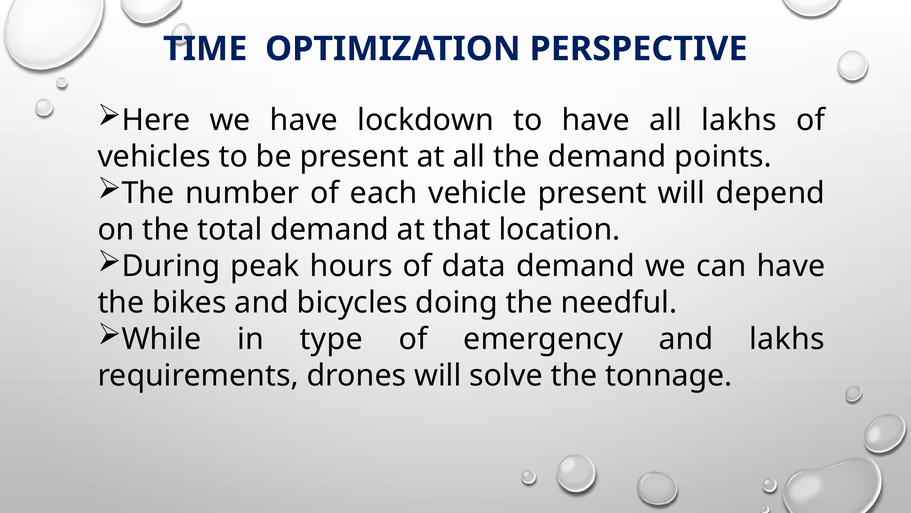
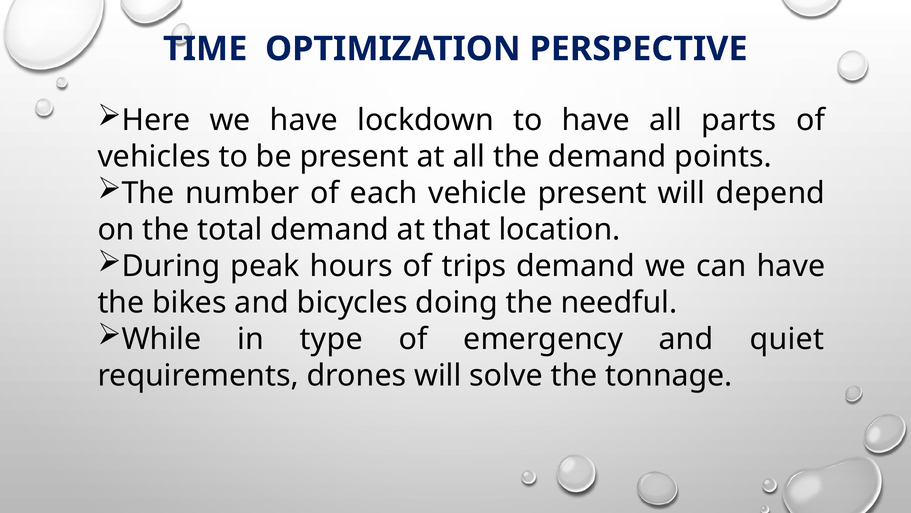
all lakhs: lakhs -> parts
data: data -> trips
and lakhs: lakhs -> quiet
